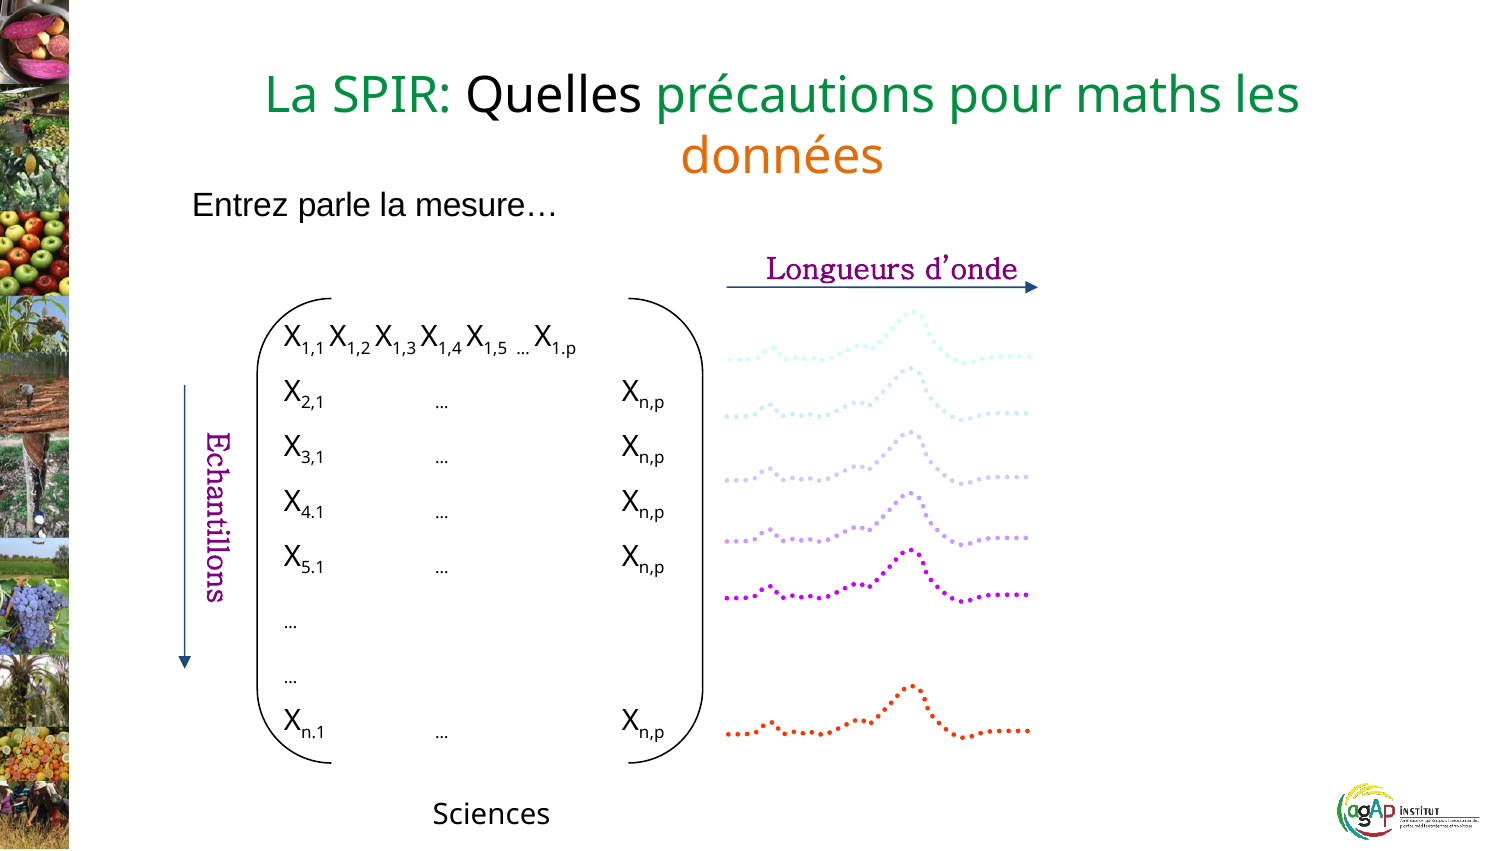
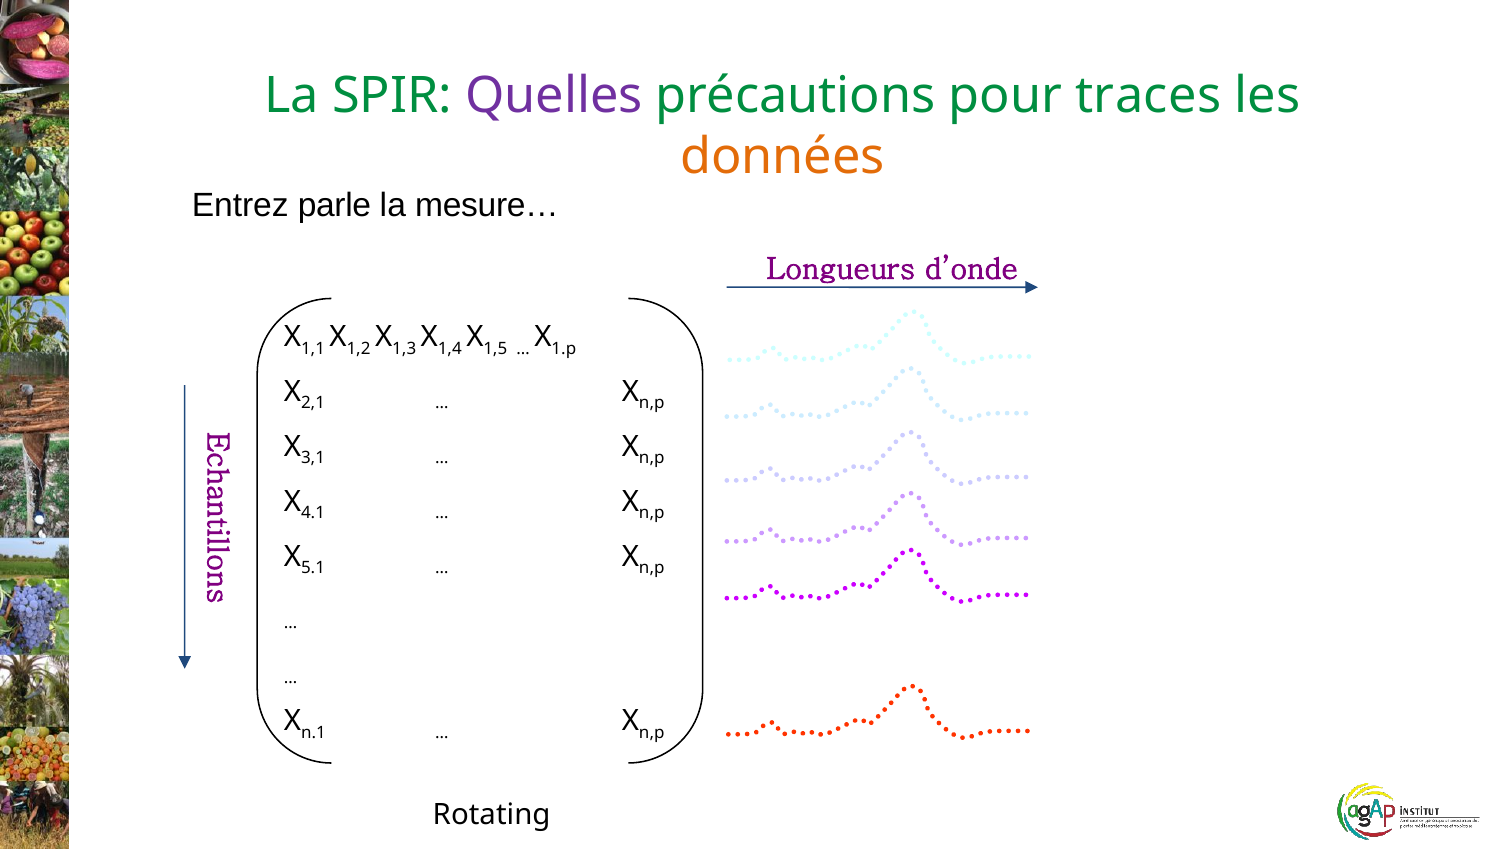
Quelles colour: black -> purple
maths: maths -> traces
Sciences: Sciences -> Rotating
